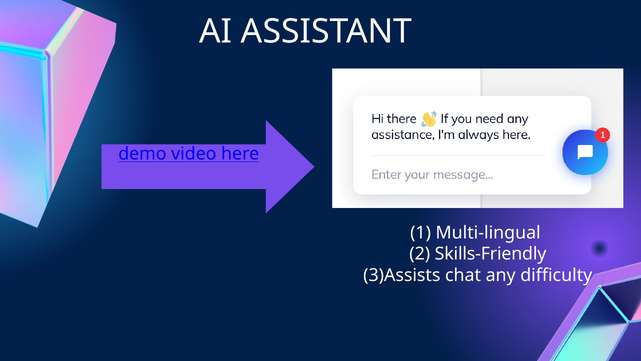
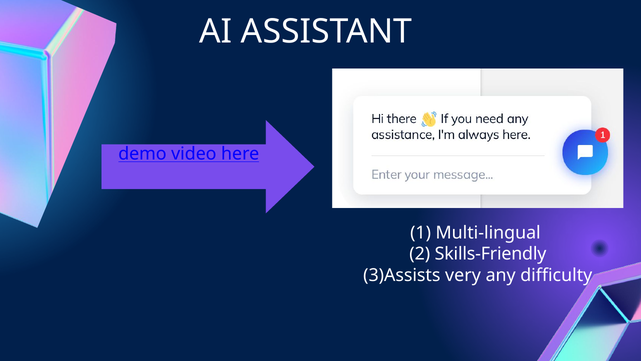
chat: chat -> very
